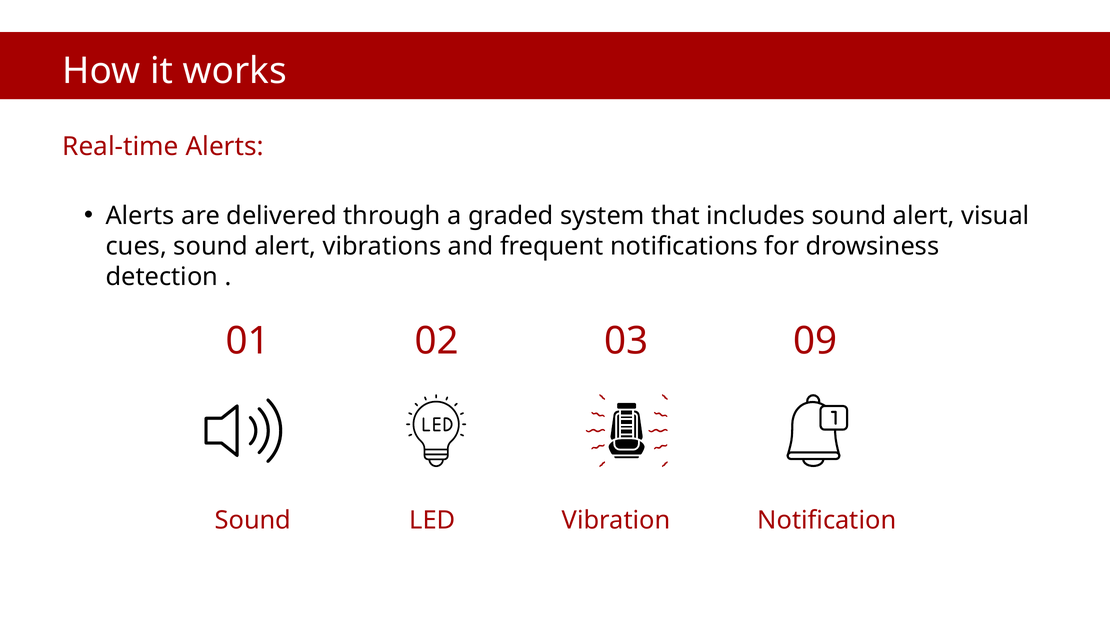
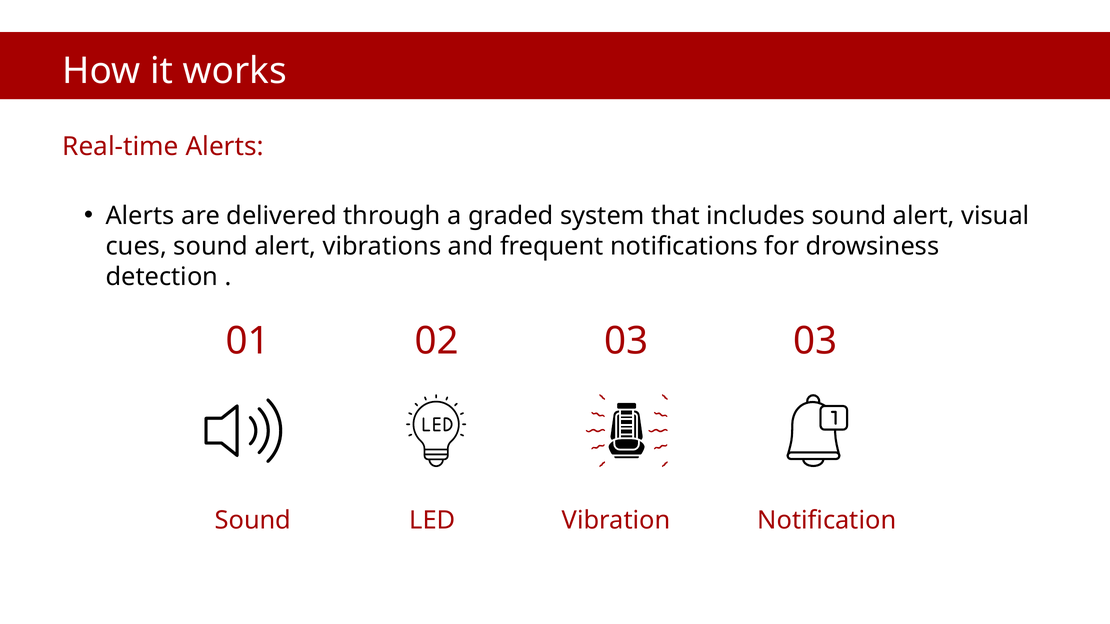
03 09: 09 -> 03
